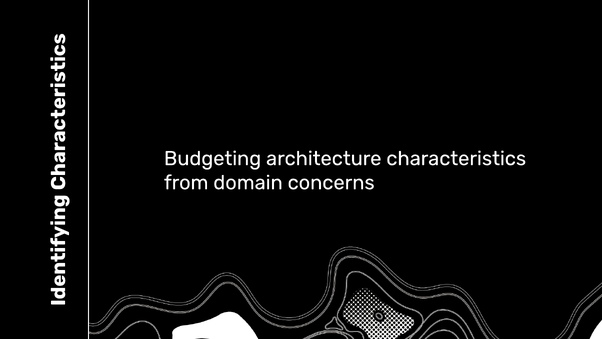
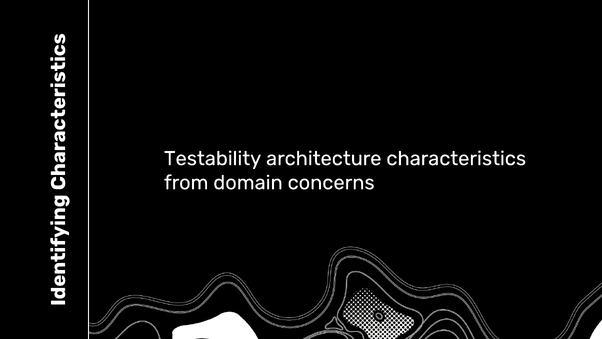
Budgeting: Budgeting -> Testability
